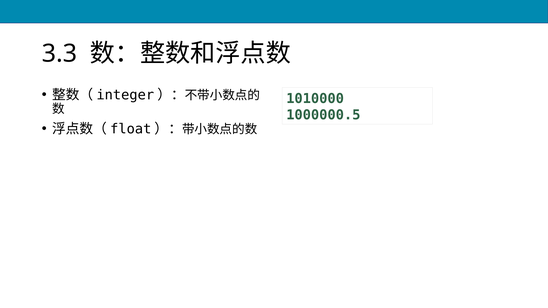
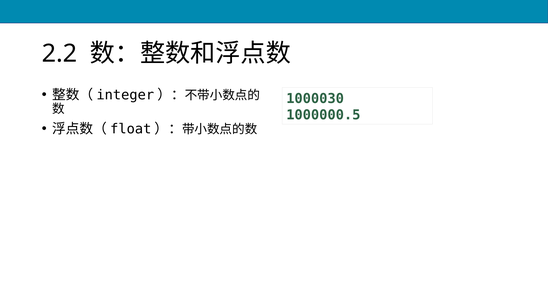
3.3: 3.3 -> 2.2
1010000: 1010000 -> 1000030
